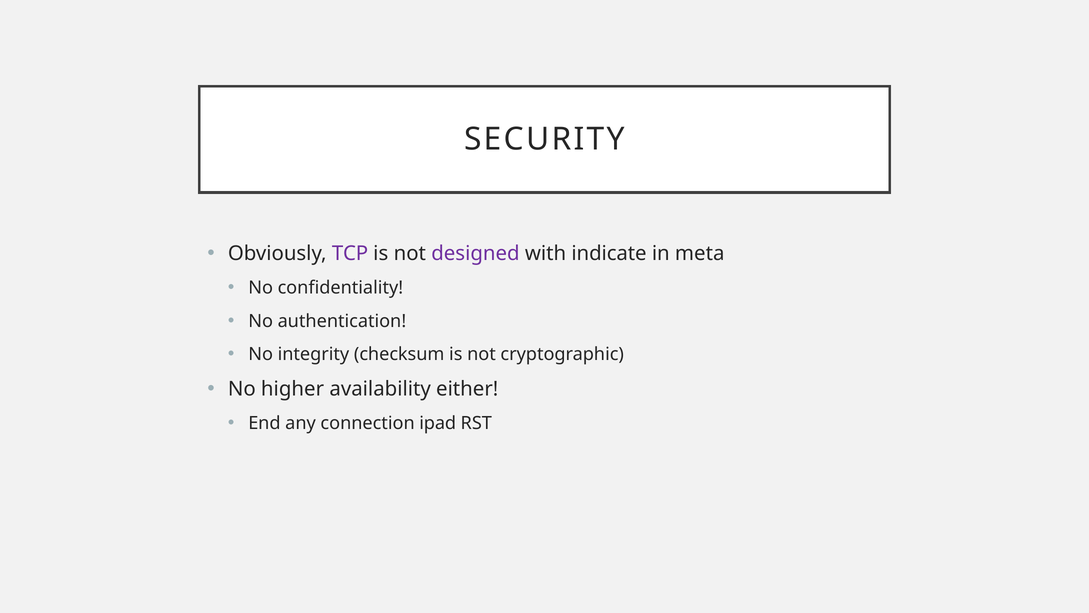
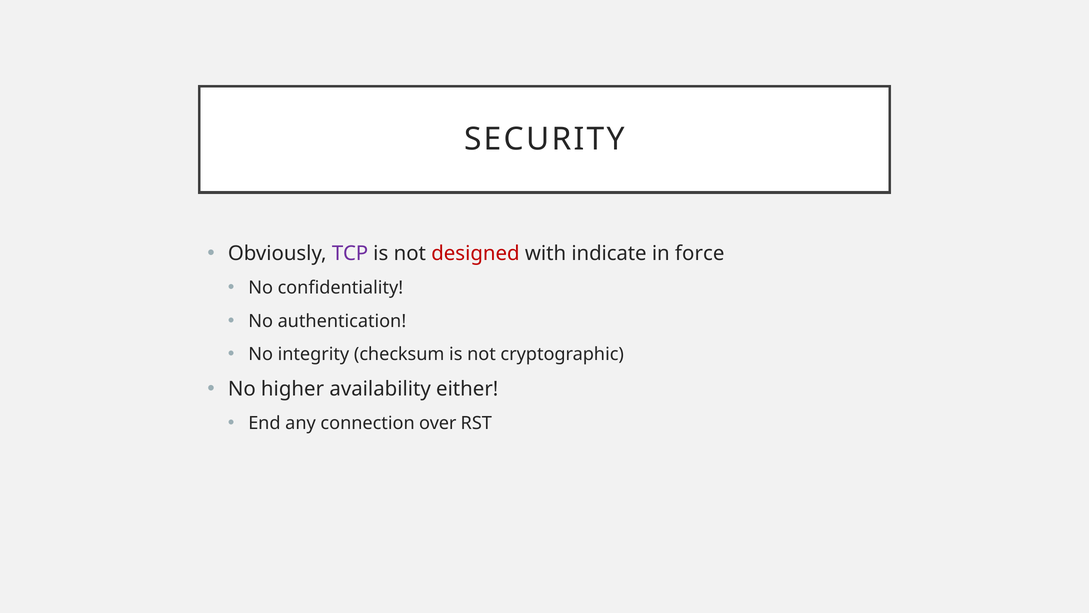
designed colour: purple -> red
meta: meta -> force
ipad: ipad -> over
